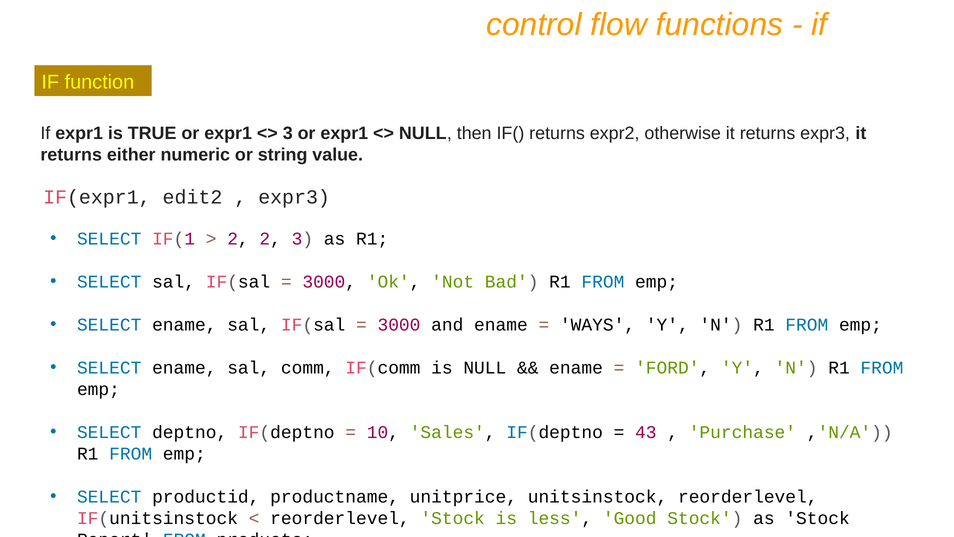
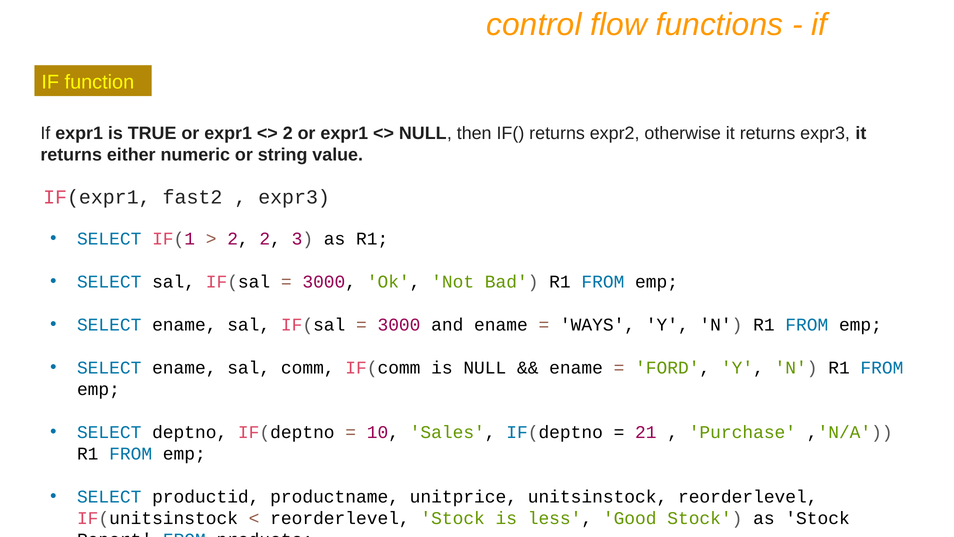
3 at (288, 133): 3 -> 2
edit2: edit2 -> fast2
43: 43 -> 21
